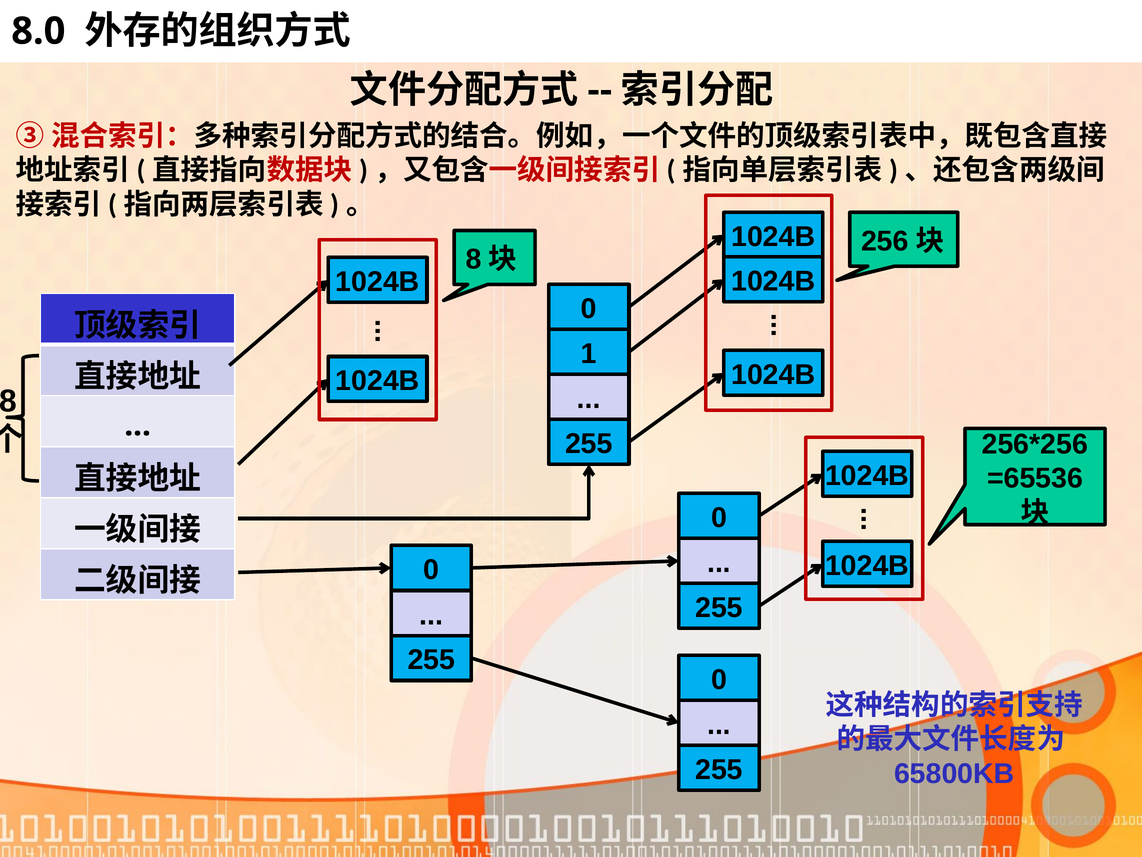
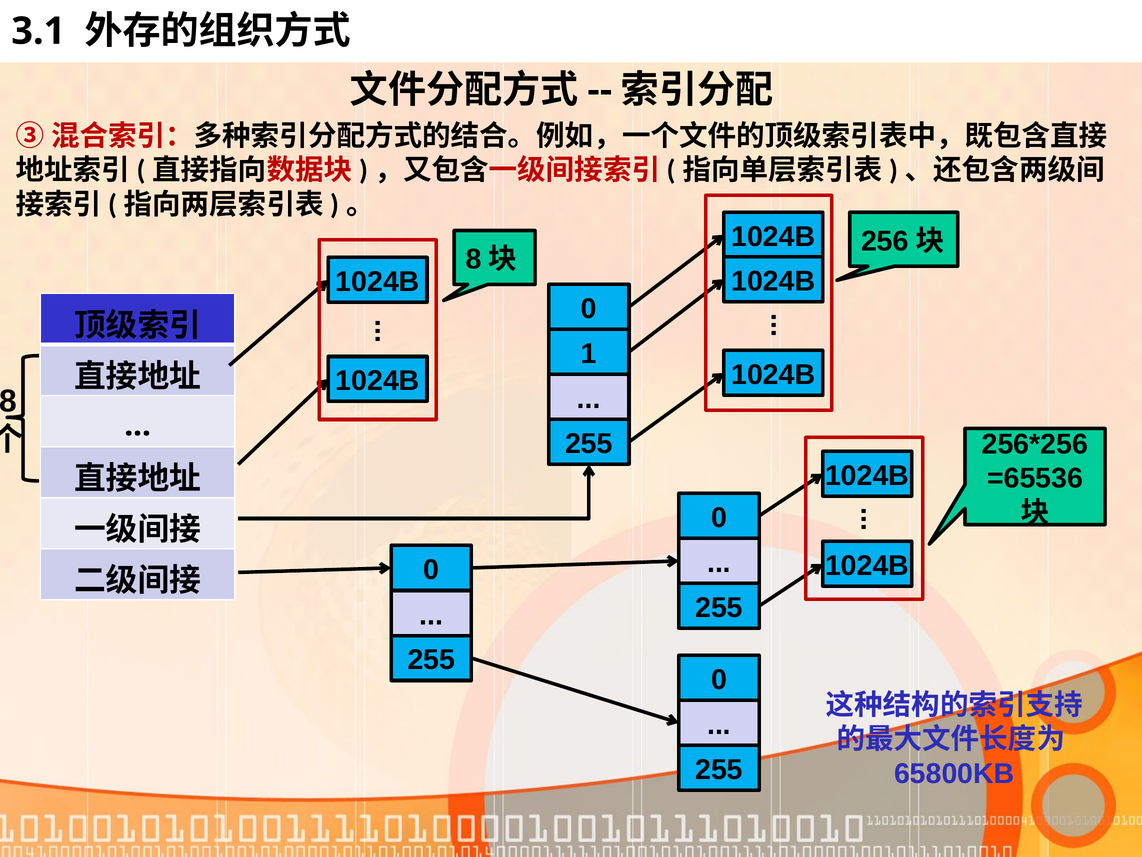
8.0: 8.0 -> 3.1
